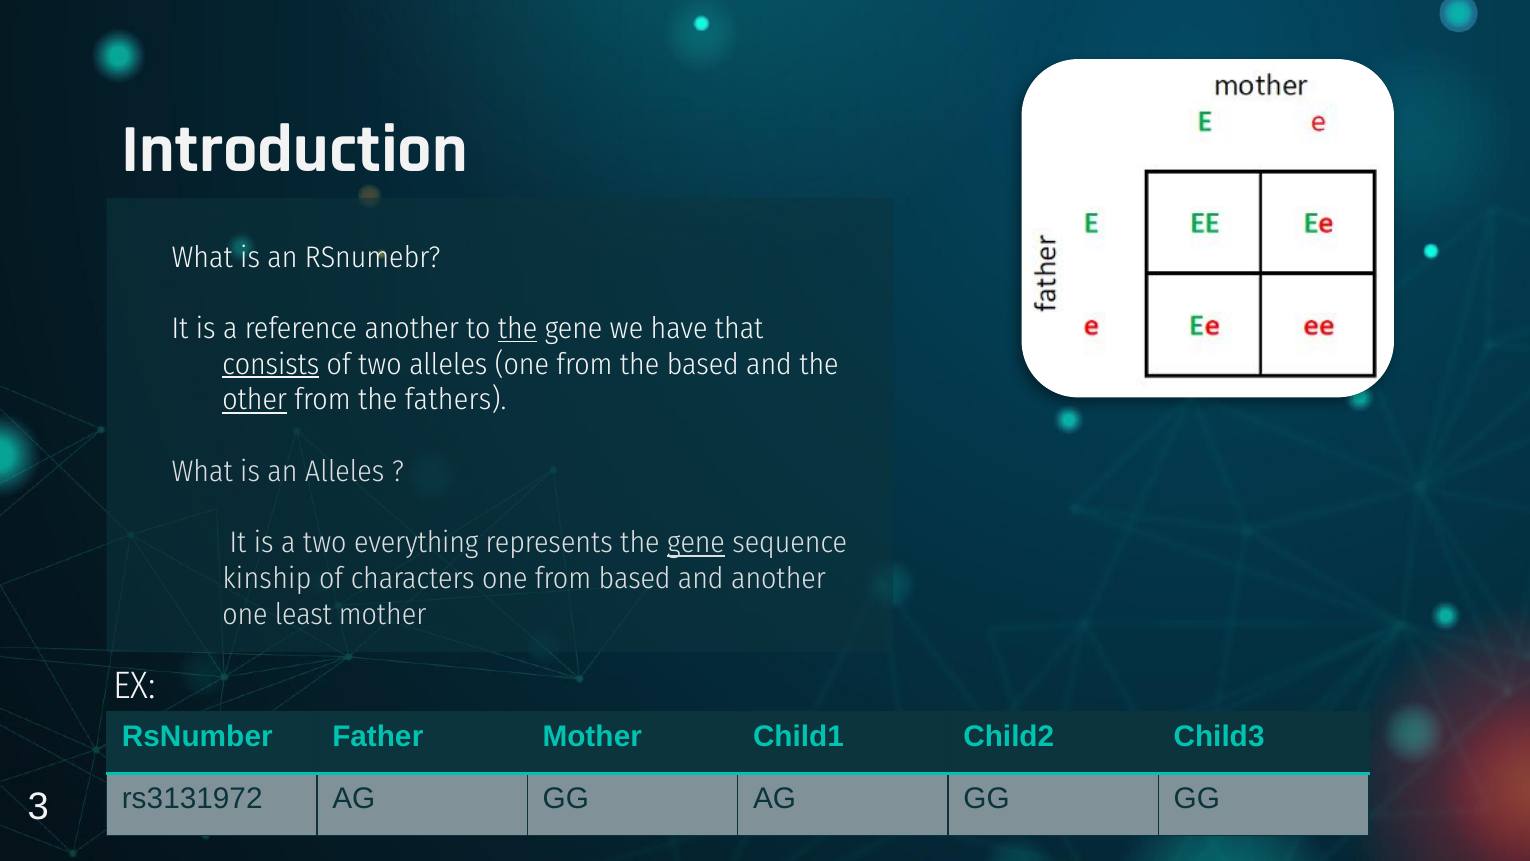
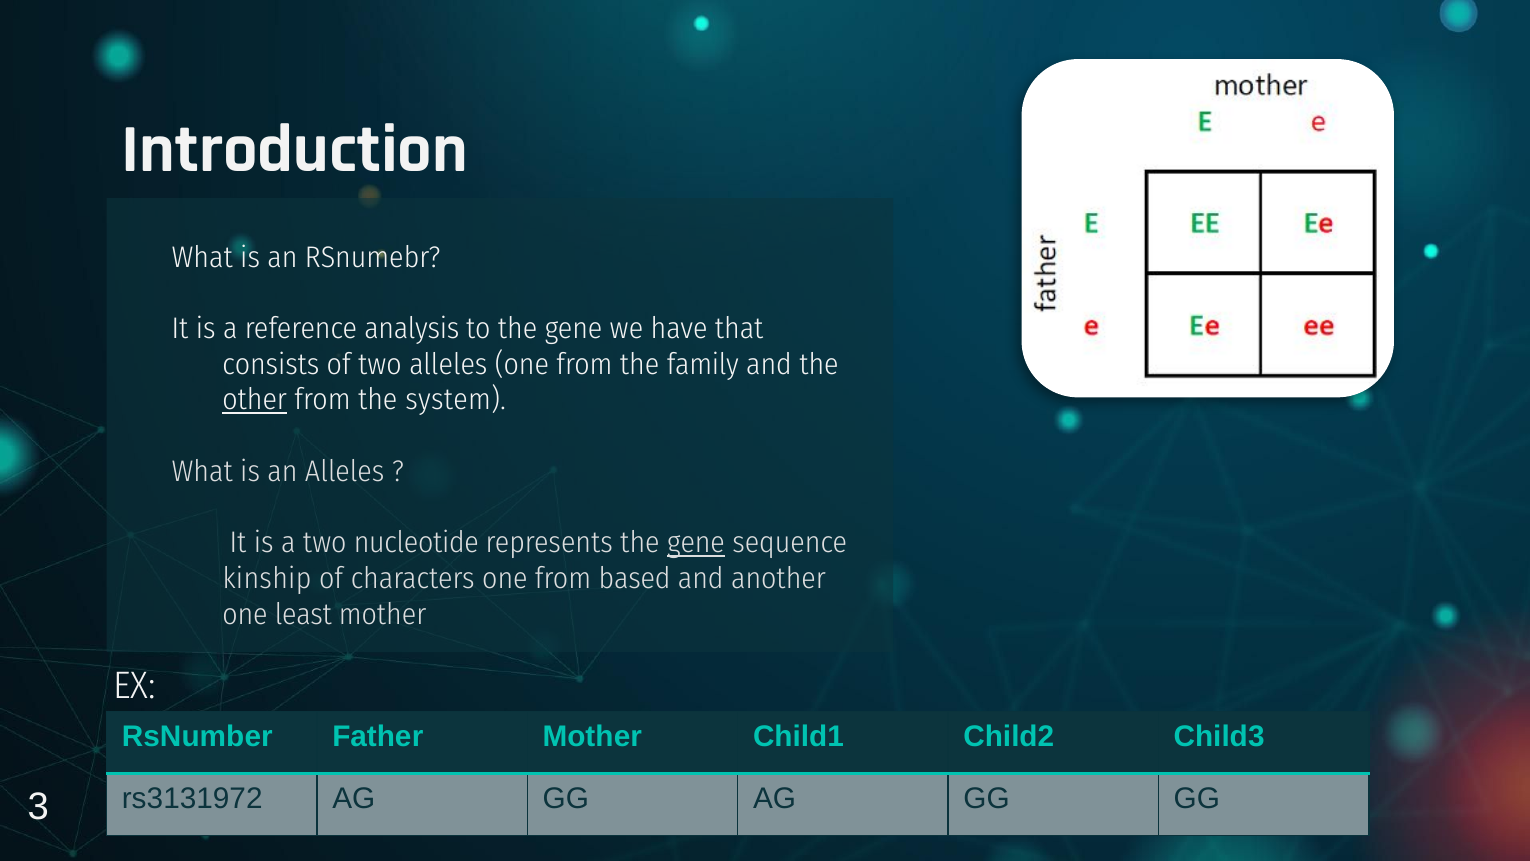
reference another: another -> analysis
the at (518, 329) underline: present -> none
consists underline: present -> none
the based: based -> family
fathers: fathers -> system
everything: everything -> nucleotide
